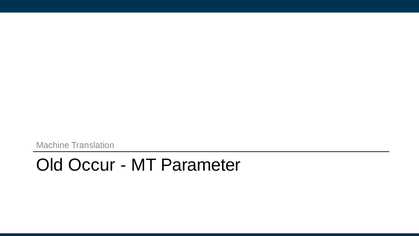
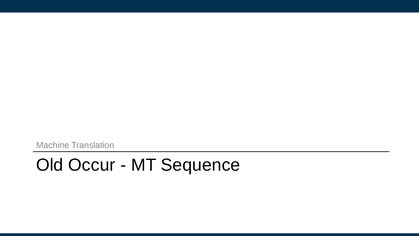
Parameter: Parameter -> Sequence
